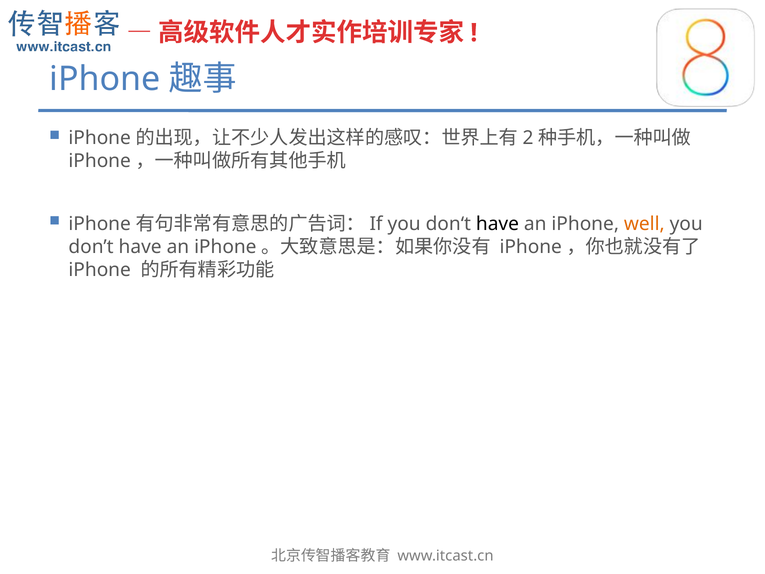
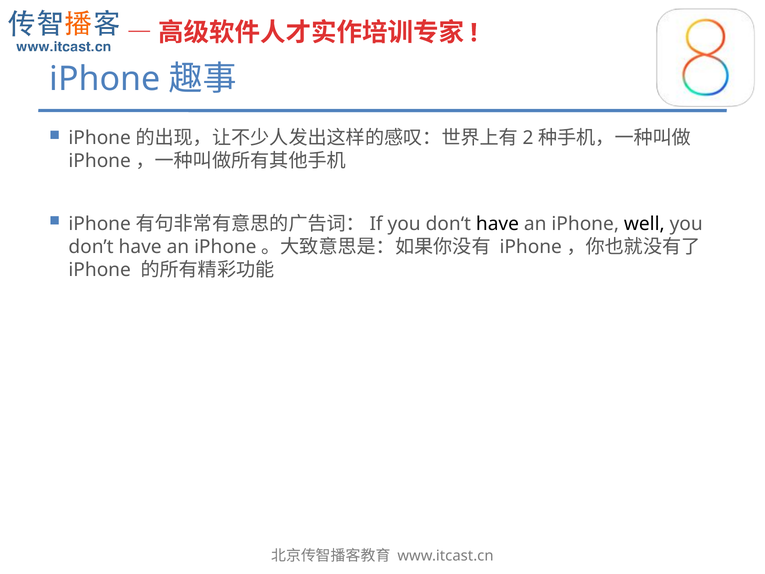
well colour: orange -> black
